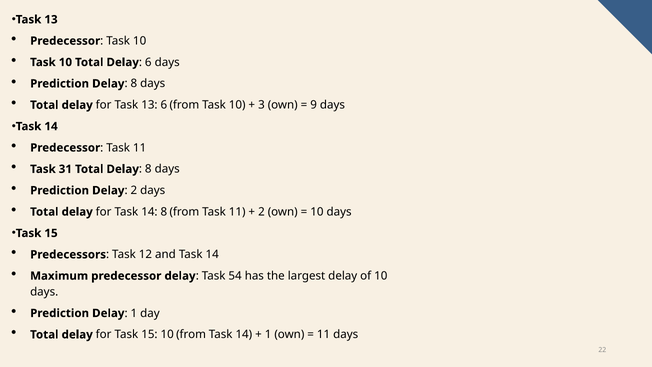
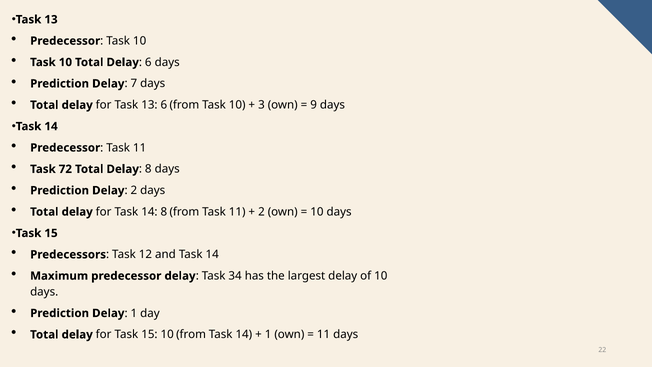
Prediction Delay 8: 8 -> 7
31: 31 -> 72
54: 54 -> 34
